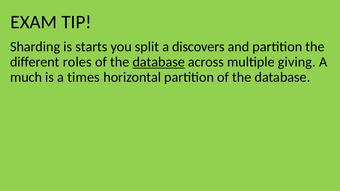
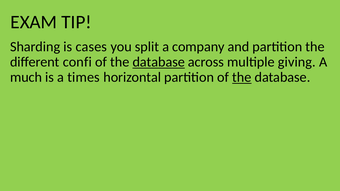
starts: starts -> cases
discovers: discovers -> company
roles: roles -> confi
the at (242, 77) underline: none -> present
